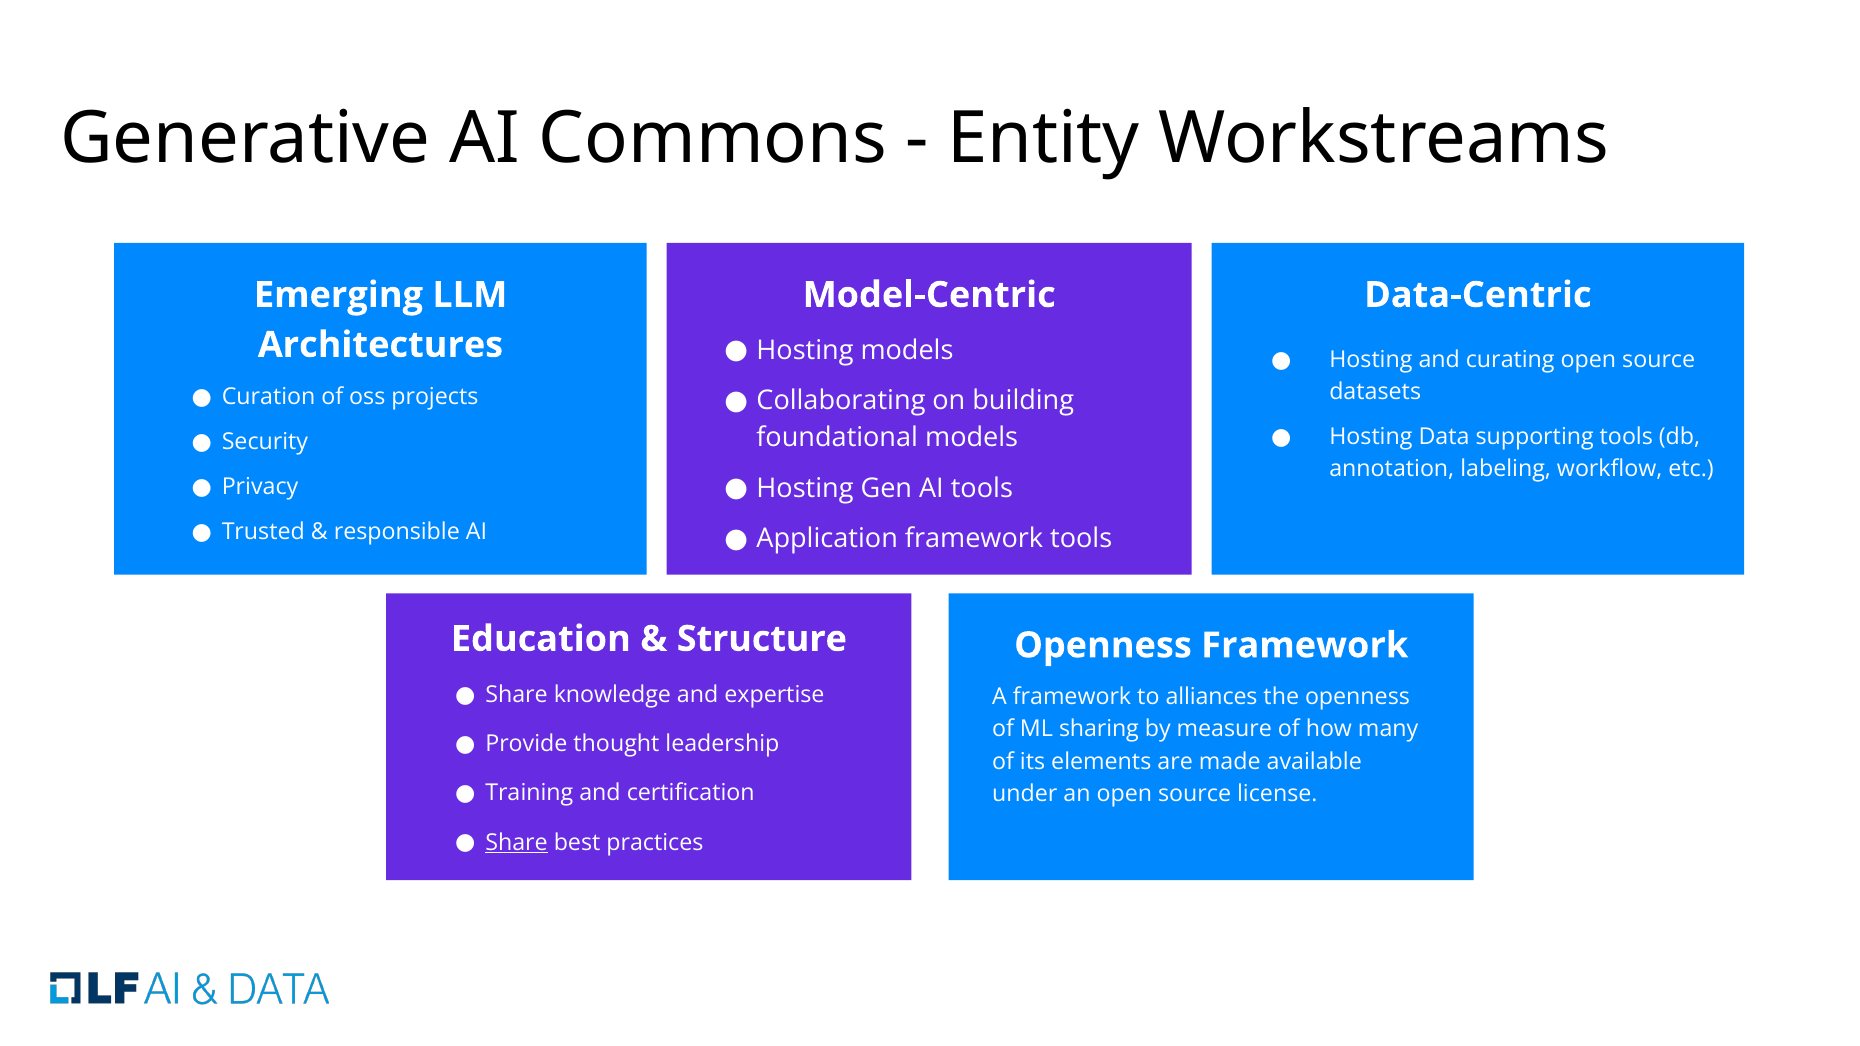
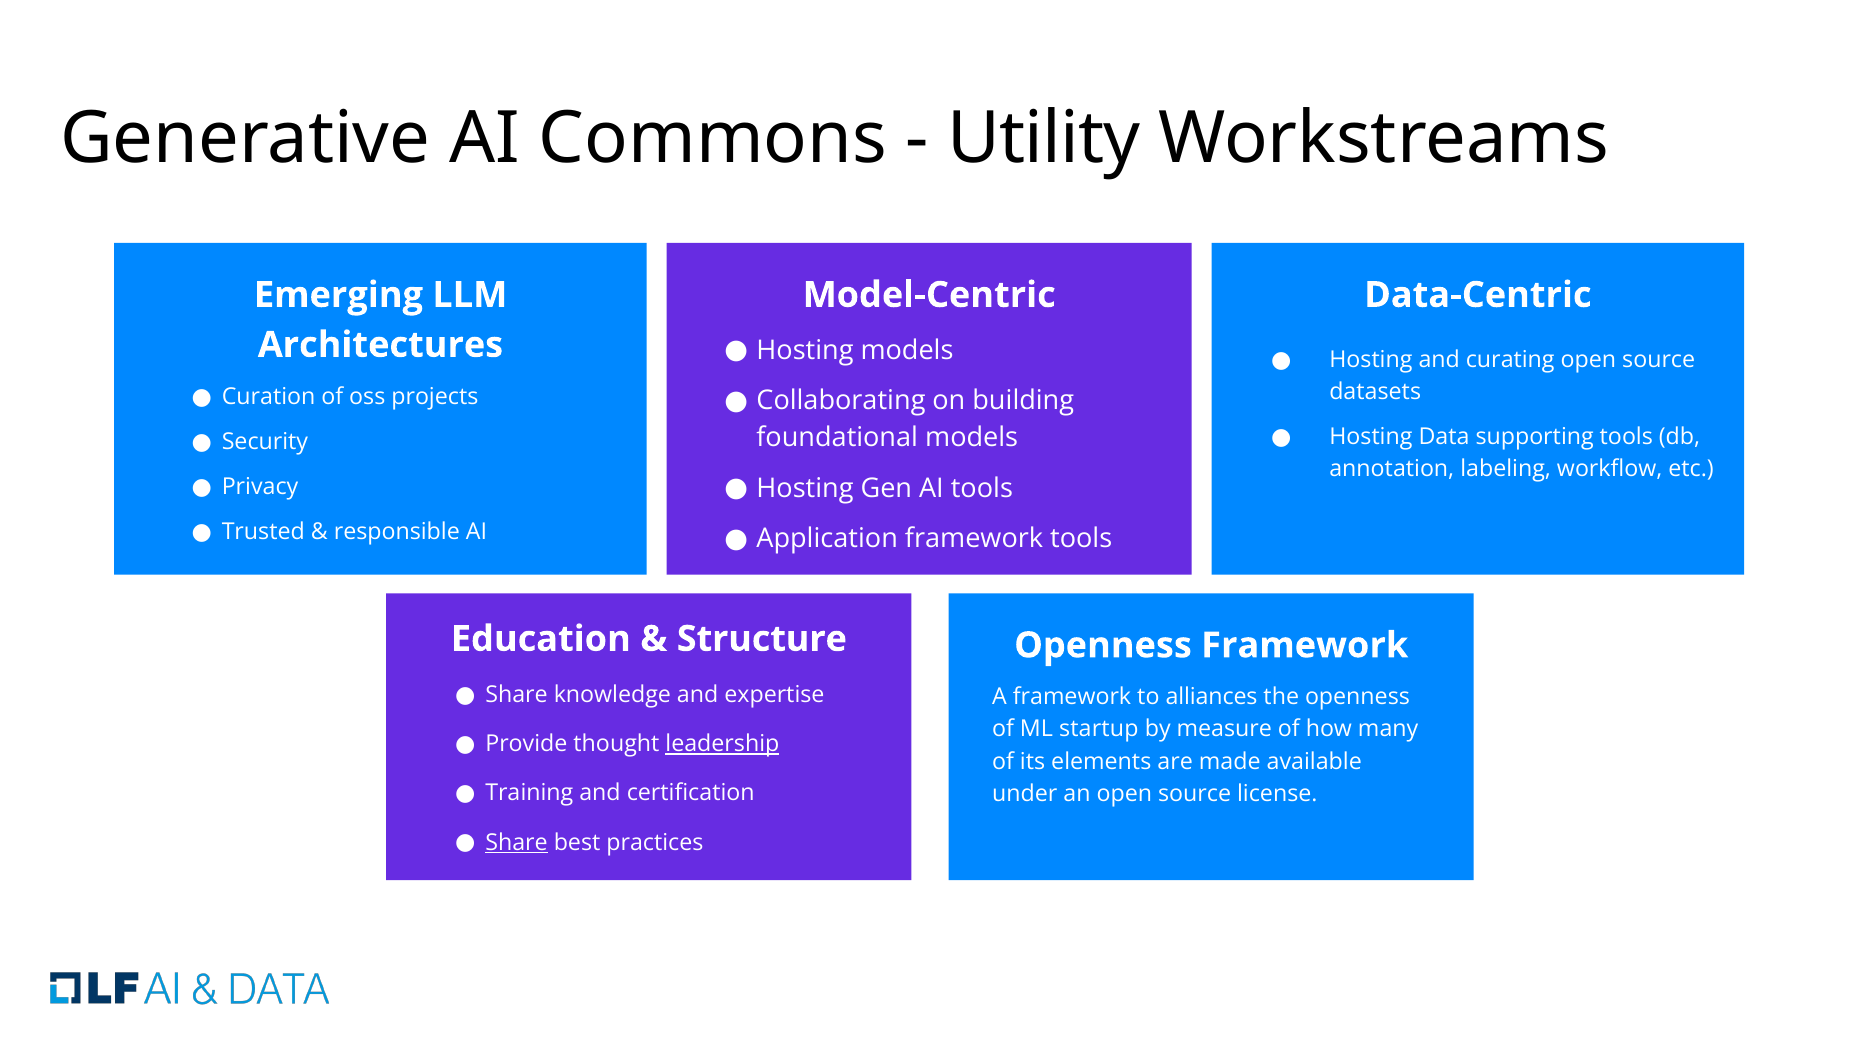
Entity: Entity -> Utility
sharing: sharing -> startup
leadership underline: none -> present
